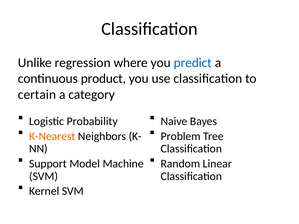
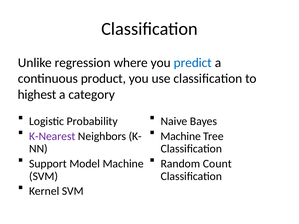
certain: certain -> highest
K-Nearest colour: orange -> purple
Problem at (181, 136): Problem -> Machine
Linear: Linear -> Count
